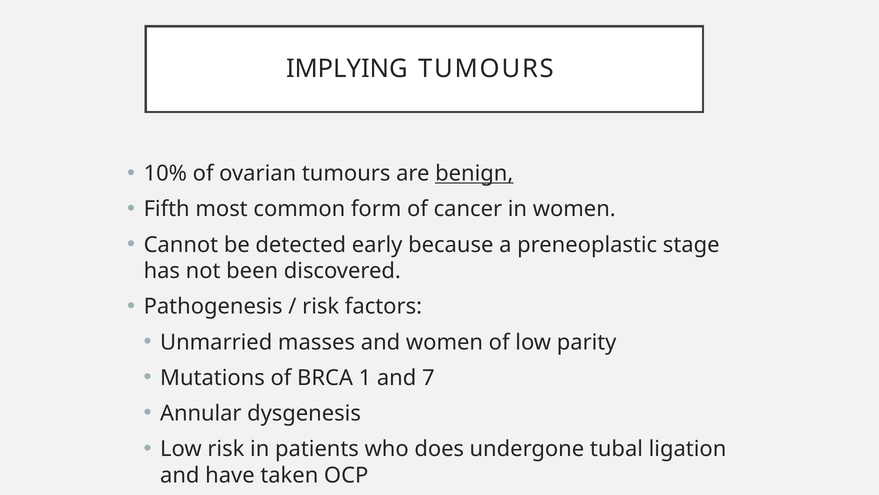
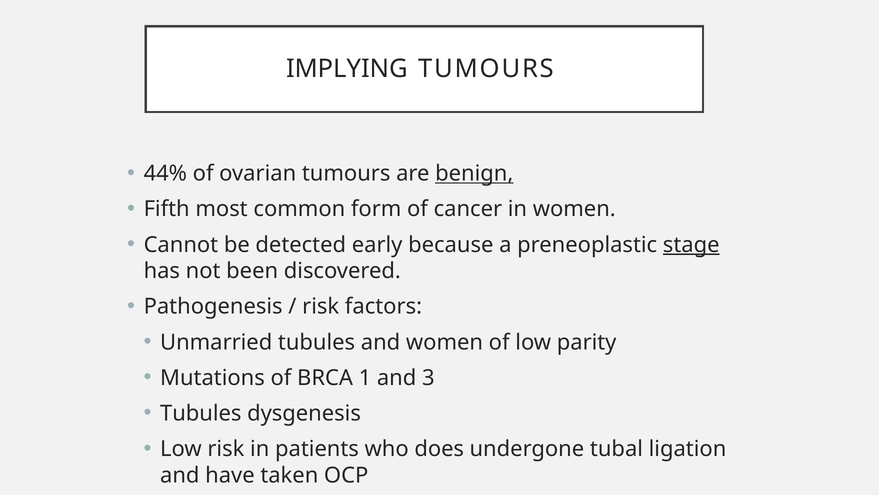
10%: 10% -> 44%
stage underline: none -> present
Unmarried masses: masses -> tubules
7: 7 -> 3
Annular at (201, 413): Annular -> Tubules
